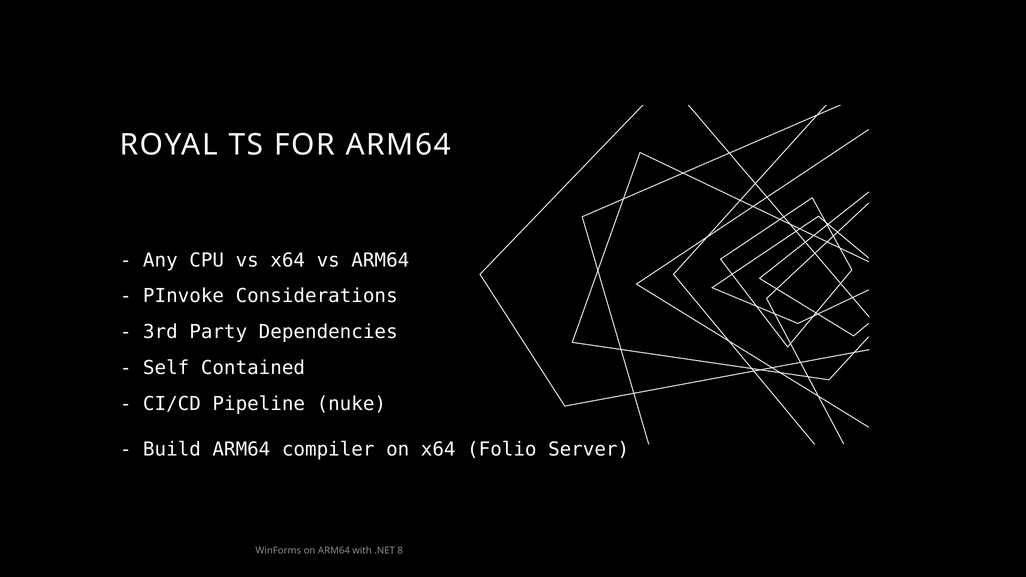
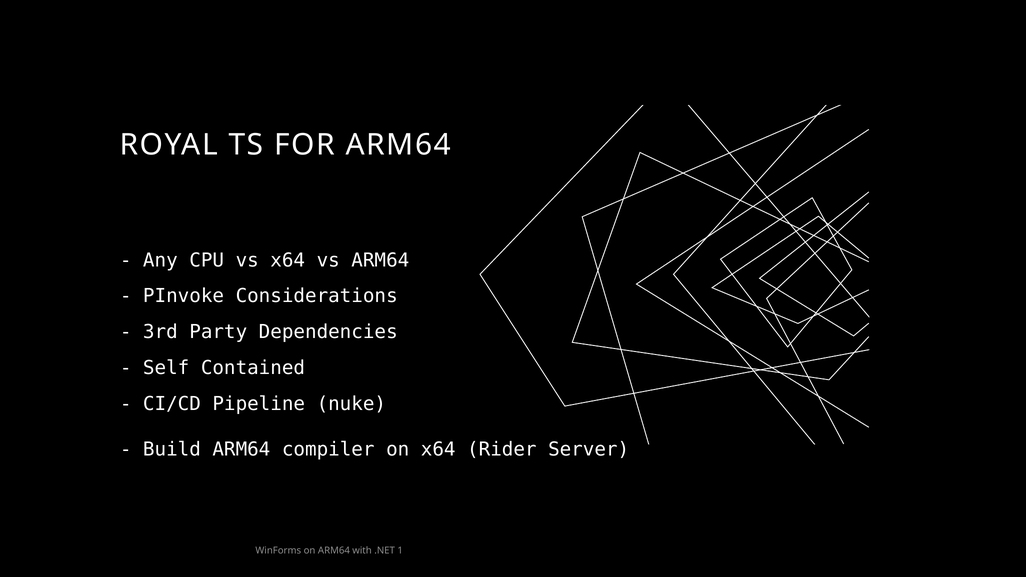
Folio: Folio -> Rider
8: 8 -> 1
